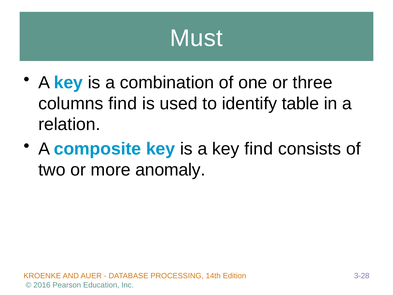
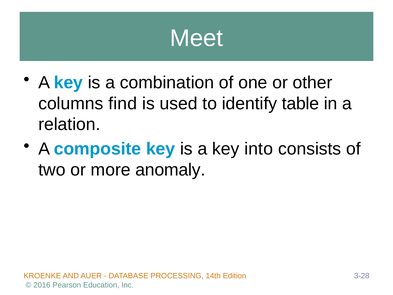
Must: Must -> Meet
three: three -> other
key find: find -> into
